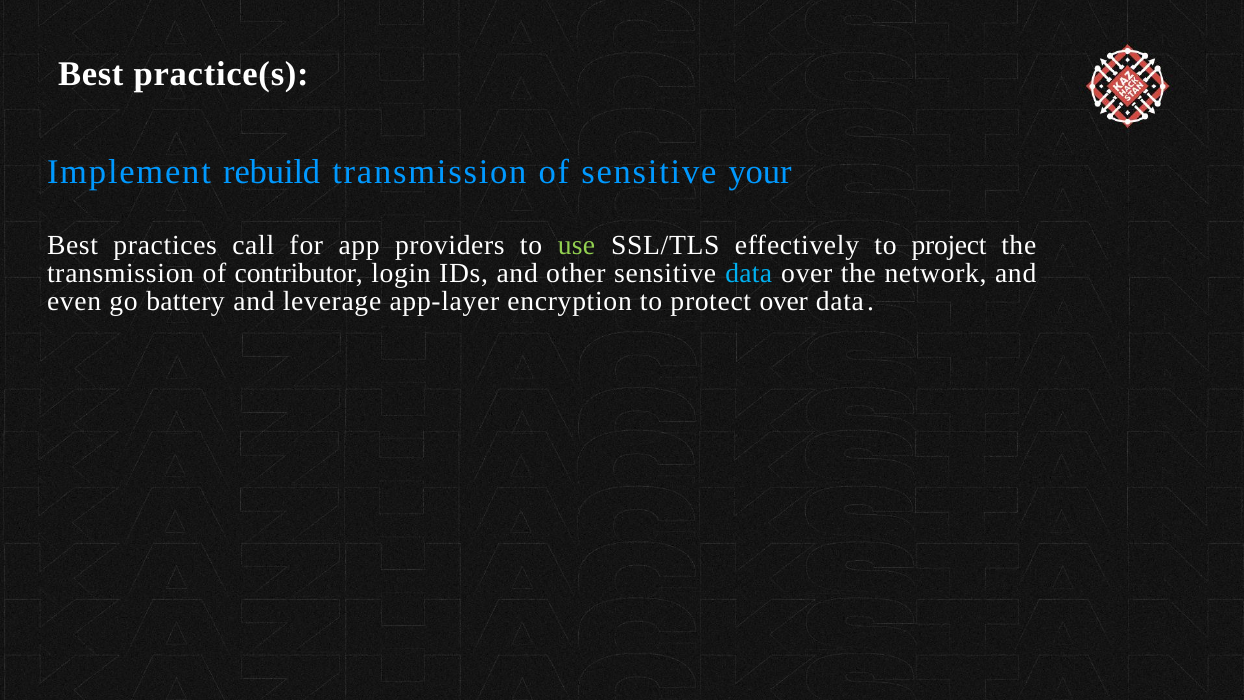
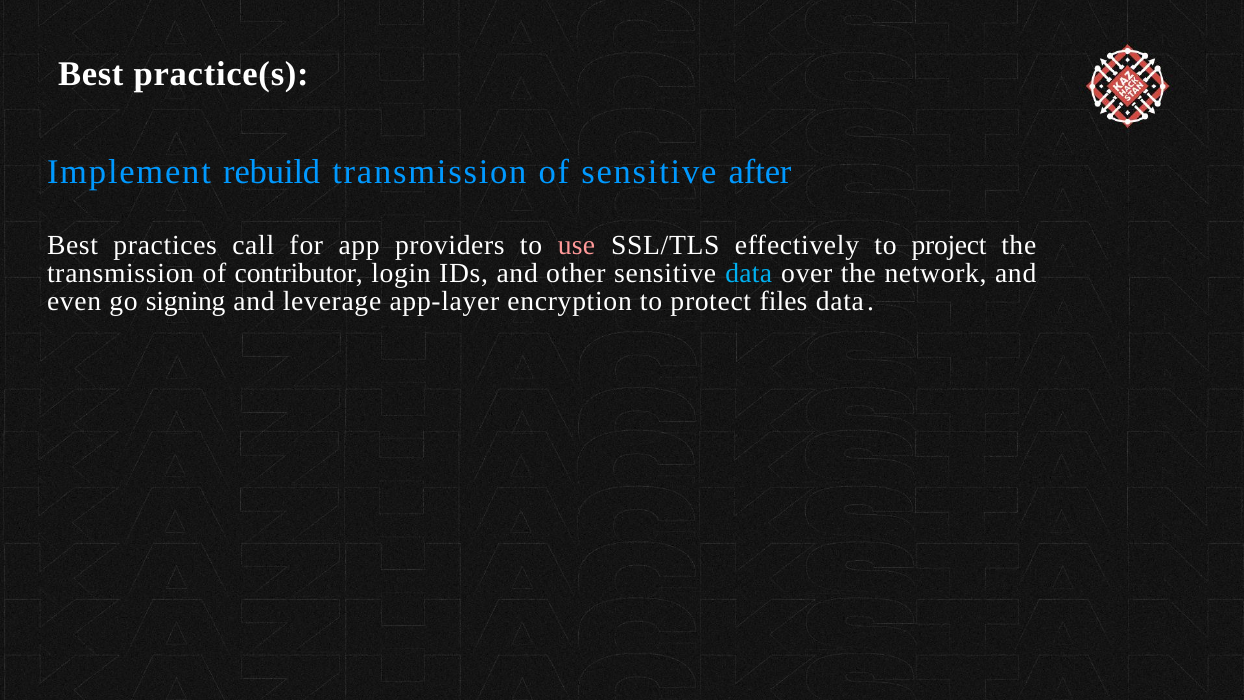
your: your -> after
use colour: light green -> pink
battery: battery -> signing
protect over: over -> files
